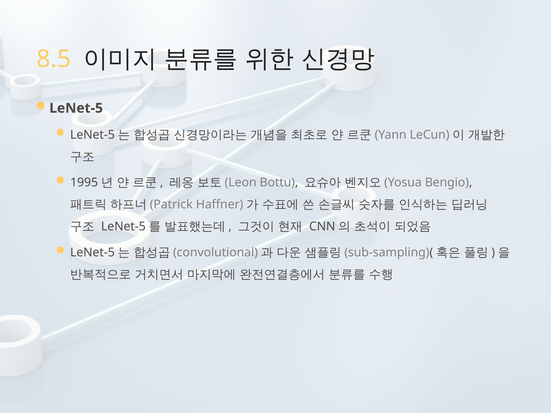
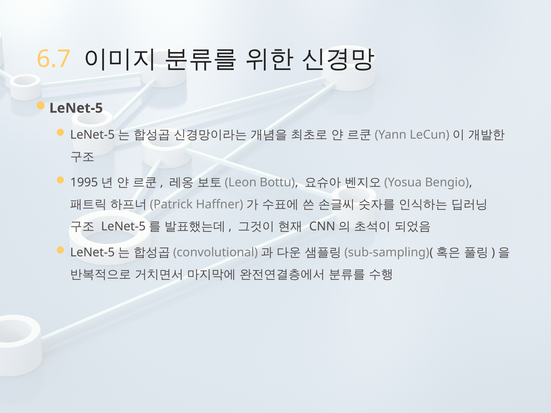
8.5: 8.5 -> 6.7
